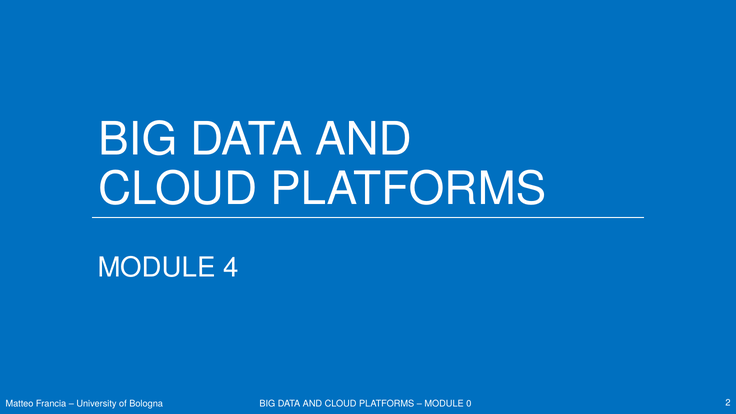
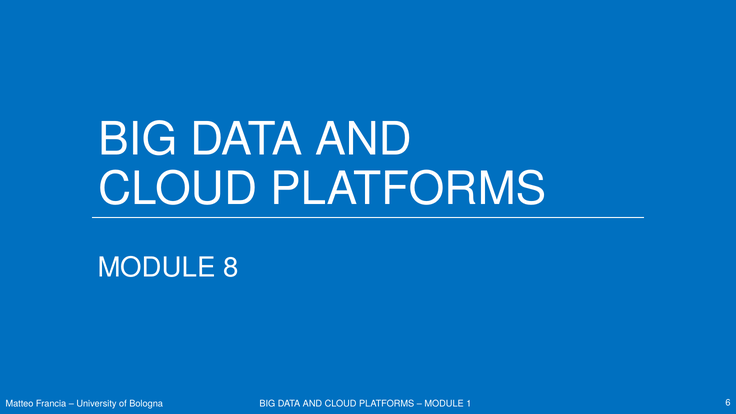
4: 4 -> 8
0: 0 -> 1
2: 2 -> 6
